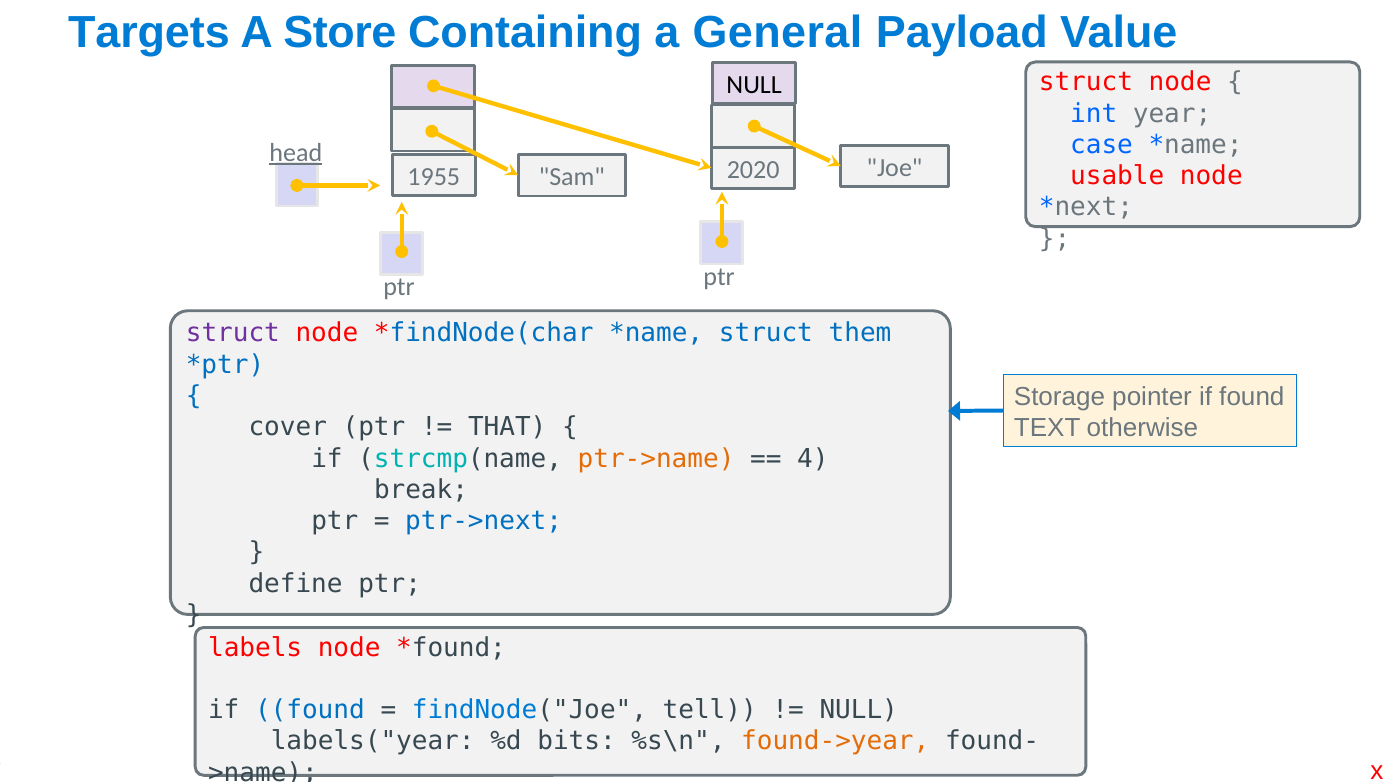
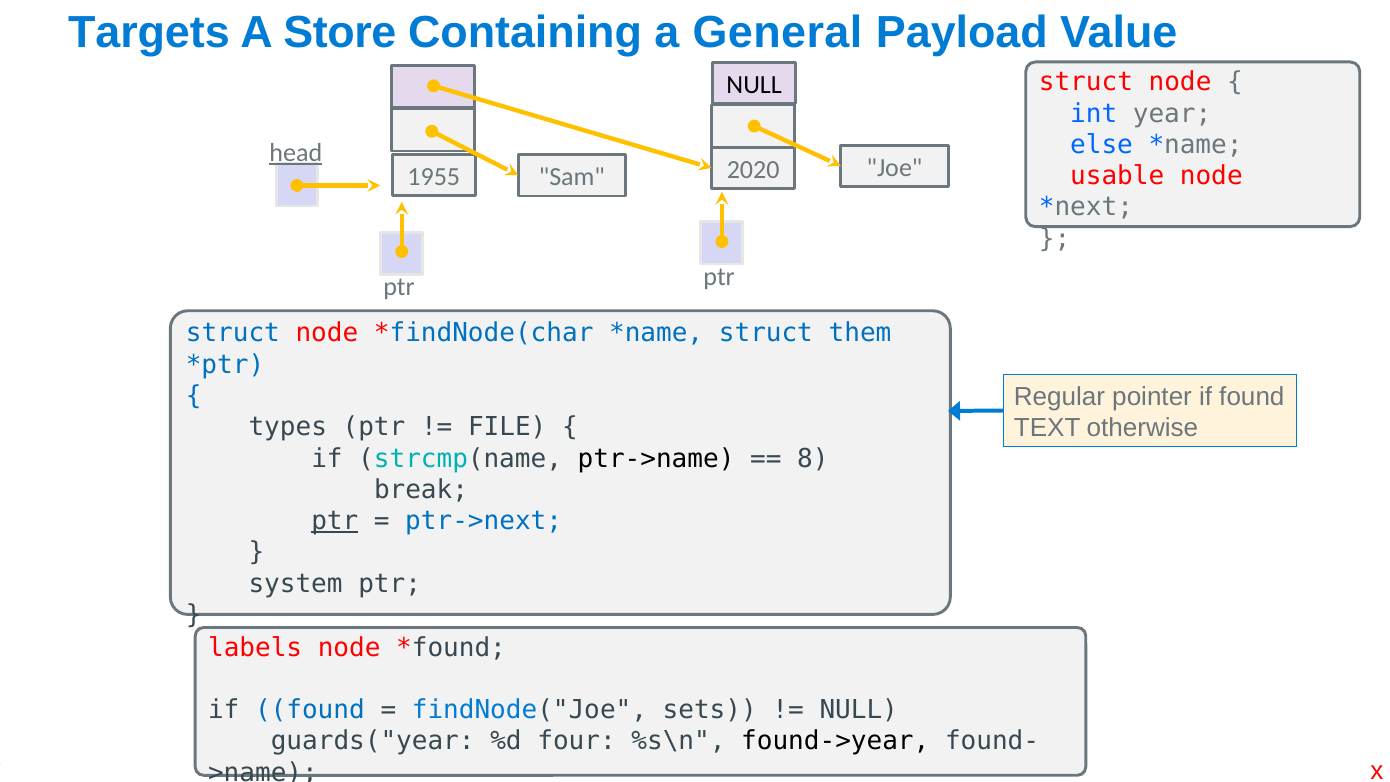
case: case -> else
struct at (233, 333) colour: purple -> blue
Storage: Storage -> Regular
cover: cover -> types
THAT: THAT -> FILE
ptr->name colour: orange -> black
4: 4 -> 8
ptr at (335, 521) underline: none -> present
define: define -> system
tell: tell -> sets
labels("year: labels("year -> guards("year
bits: bits -> four
found->year colour: orange -> black
